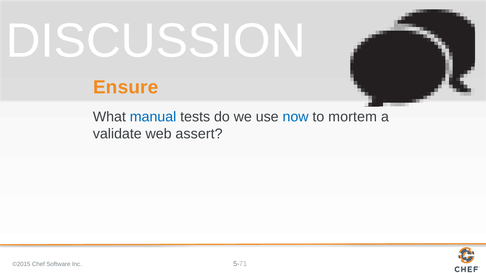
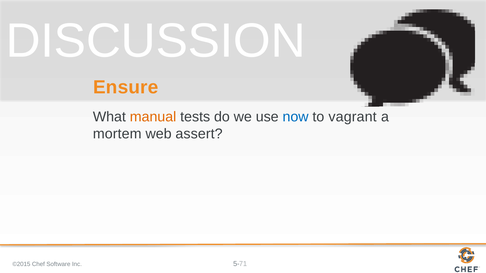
manual colour: blue -> orange
mortem: mortem -> vagrant
validate: validate -> mortem
